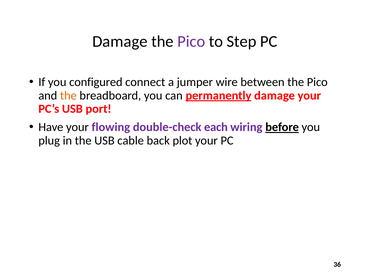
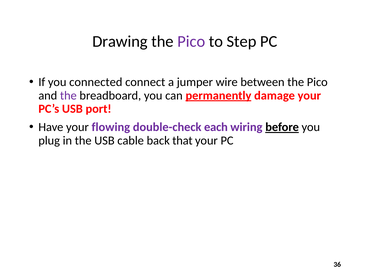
Damage at (120, 41): Damage -> Drawing
configured: configured -> connected
the at (68, 96) colour: orange -> purple
plot: plot -> that
